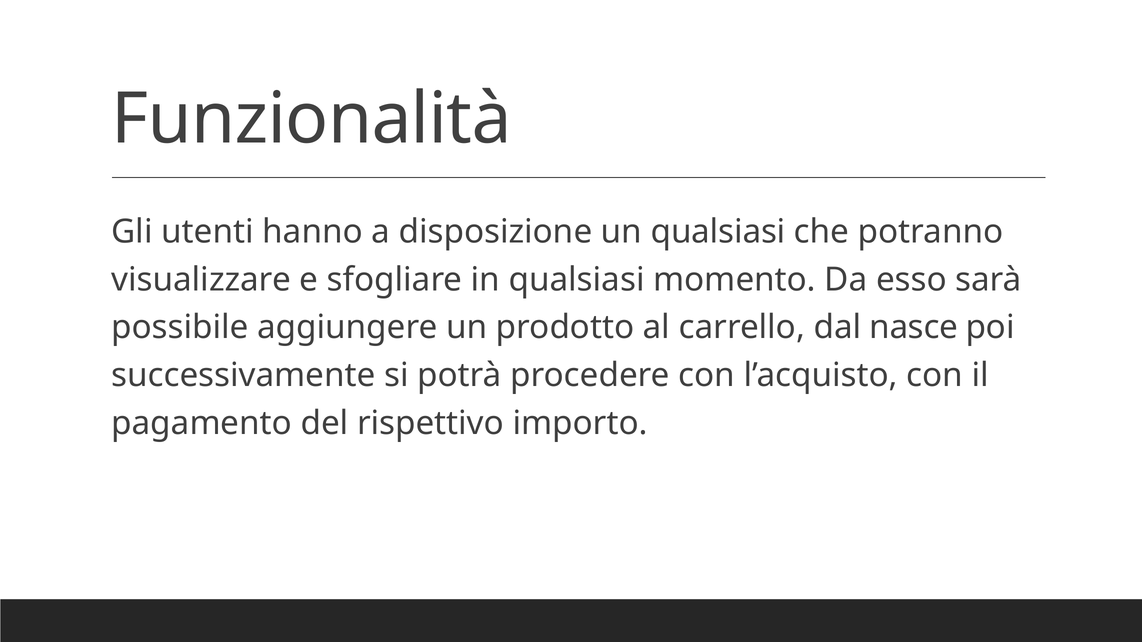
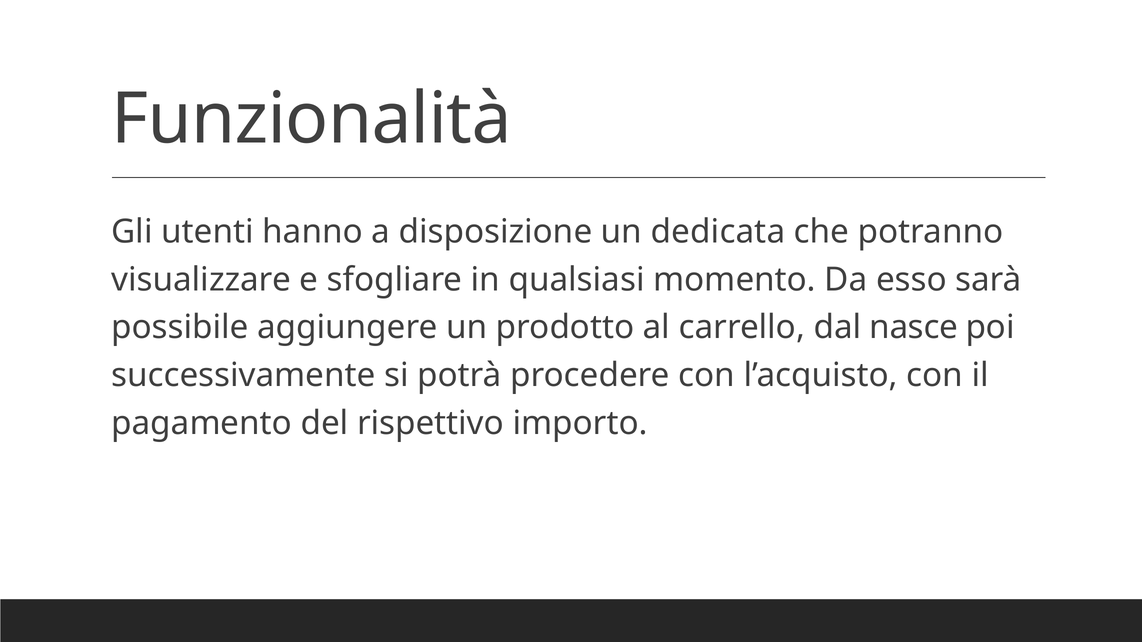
un qualsiasi: qualsiasi -> dedicata
